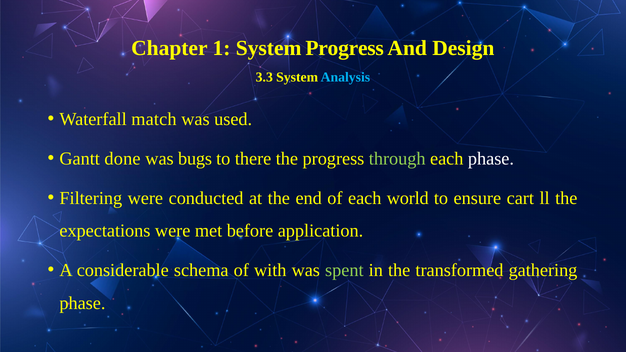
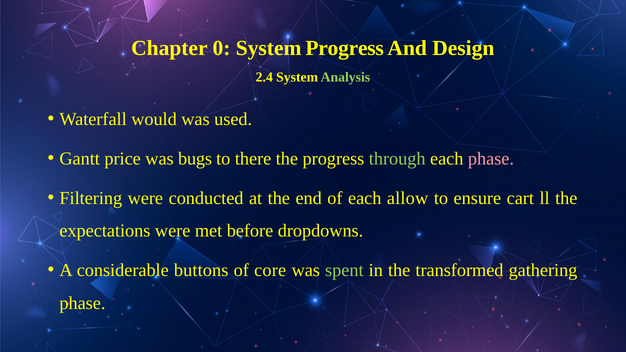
1: 1 -> 0
3.3: 3.3 -> 2.4
Analysis colour: light blue -> light green
match: match -> would
done: done -> price
phase at (491, 159) colour: white -> pink
world: world -> allow
application: application -> dropdowns
schema: schema -> buttons
with: with -> core
